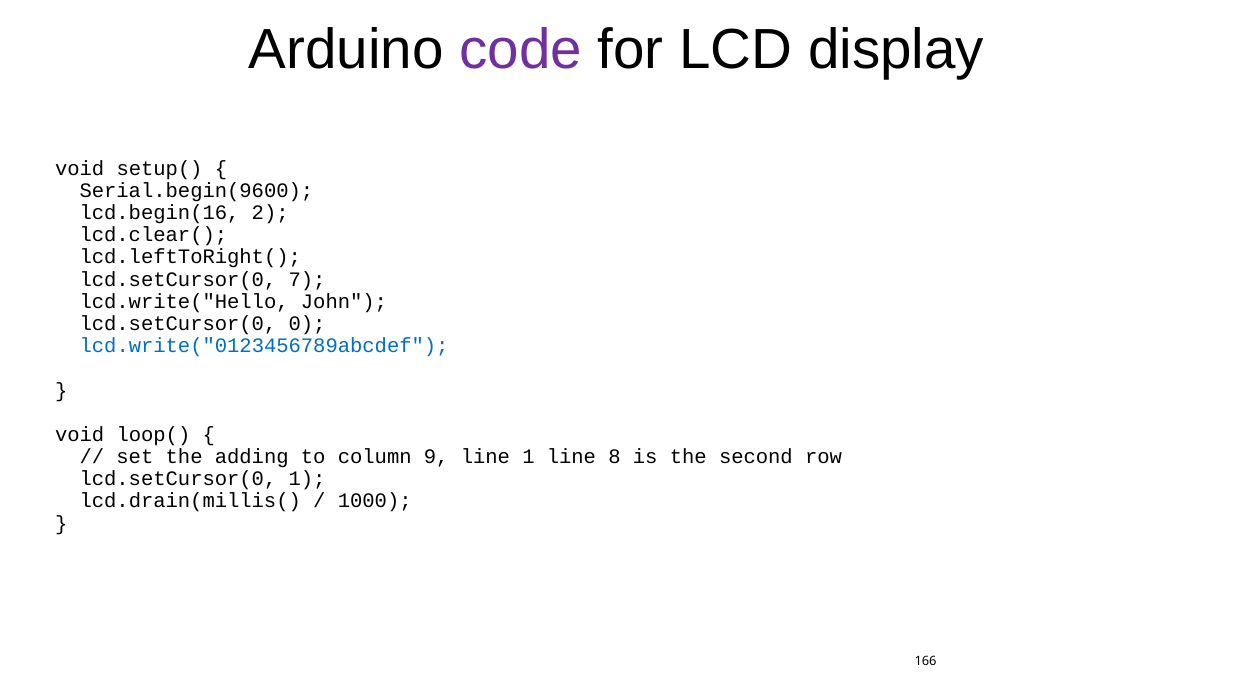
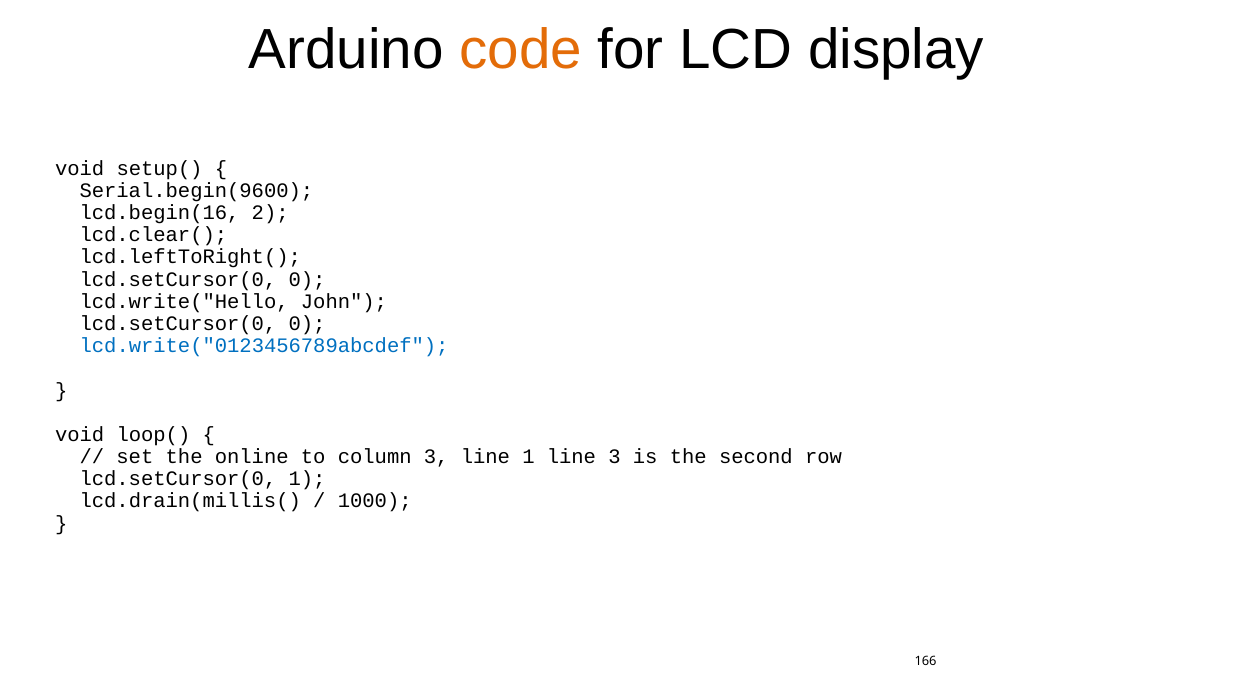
code colour: purple -> orange
7 at (307, 279): 7 -> 0
adding: adding -> online
column 9: 9 -> 3
line 8: 8 -> 3
